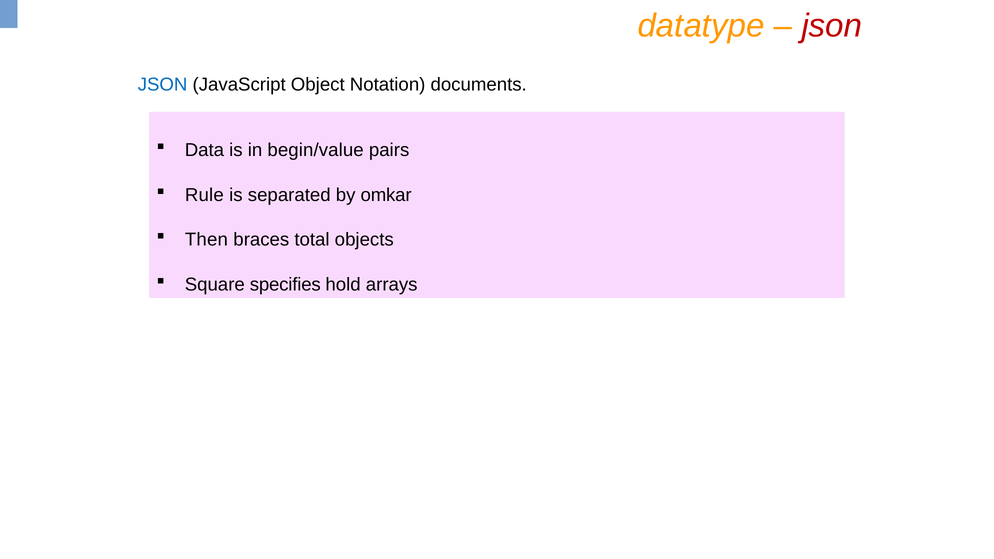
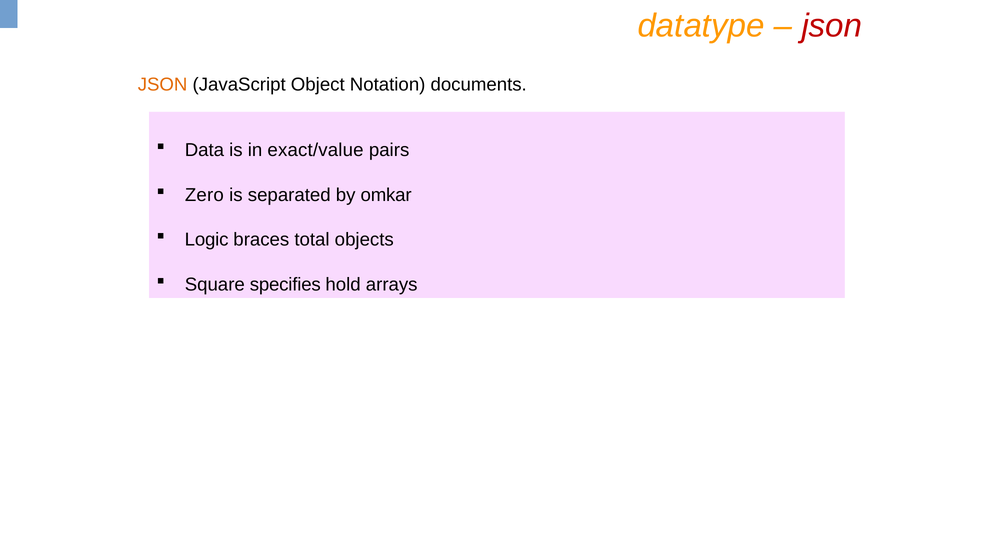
JSON at (163, 84) colour: blue -> orange
begin/value: begin/value -> exact/value
Rule: Rule -> Zero
Then: Then -> Logic
